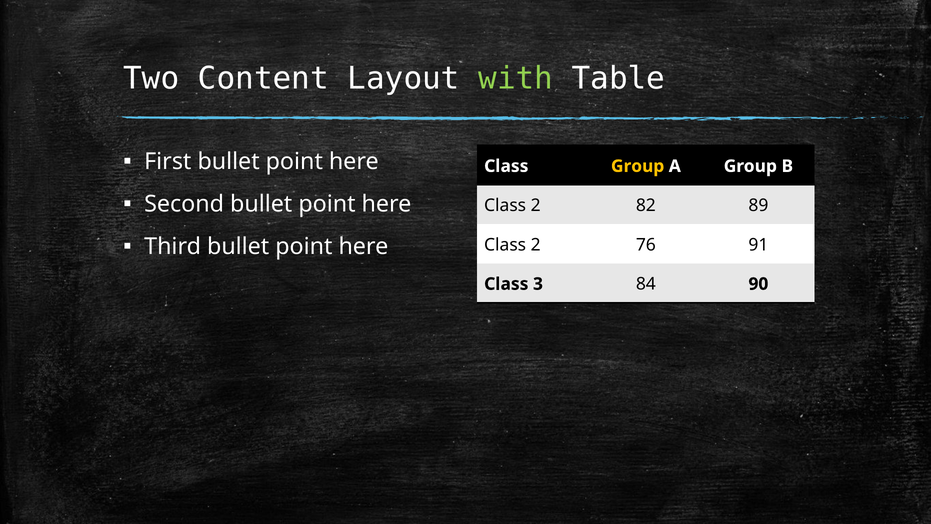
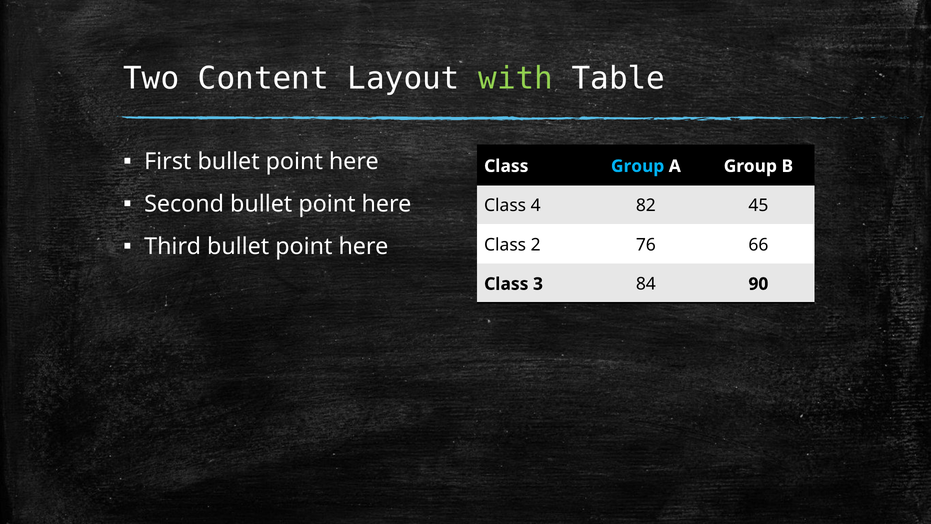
Group at (638, 166) colour: yellow -> light blue
2 at (536, 205): 2 -> 4
89: 89 -> 45
91: 91 -> 66
